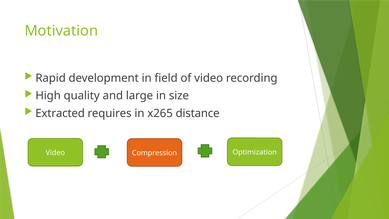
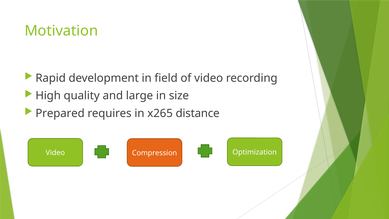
Extracted: Extracted -> Prepared
